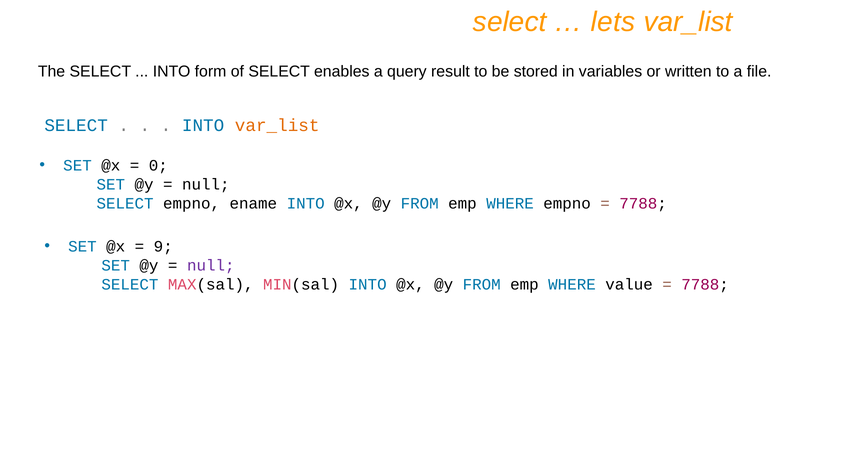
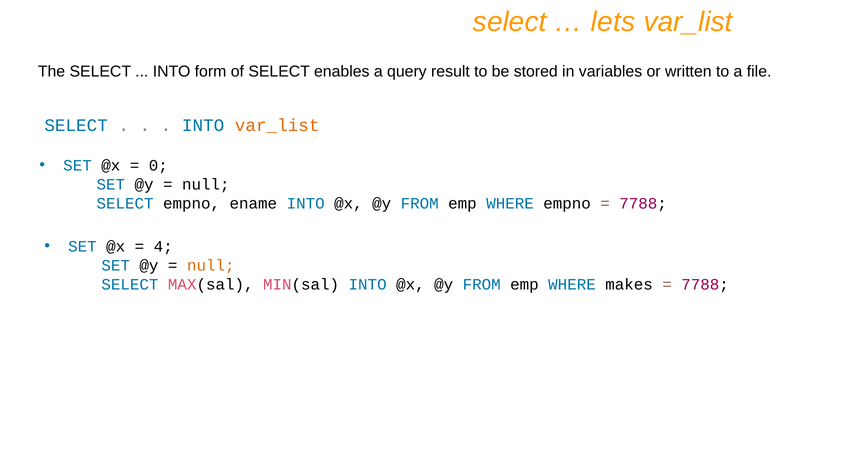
9: 9 -> 4
null at (211, 266) colour: purple -> orange
value: value -> makes
